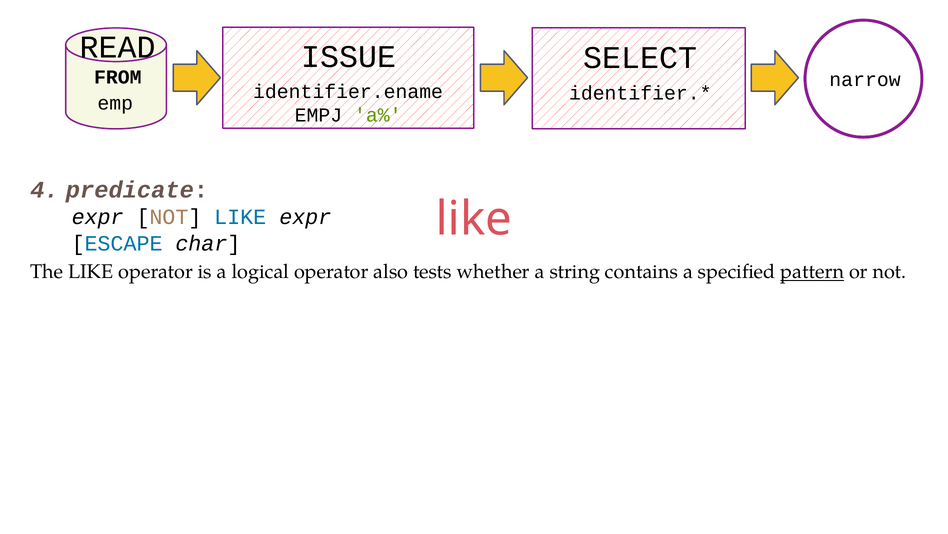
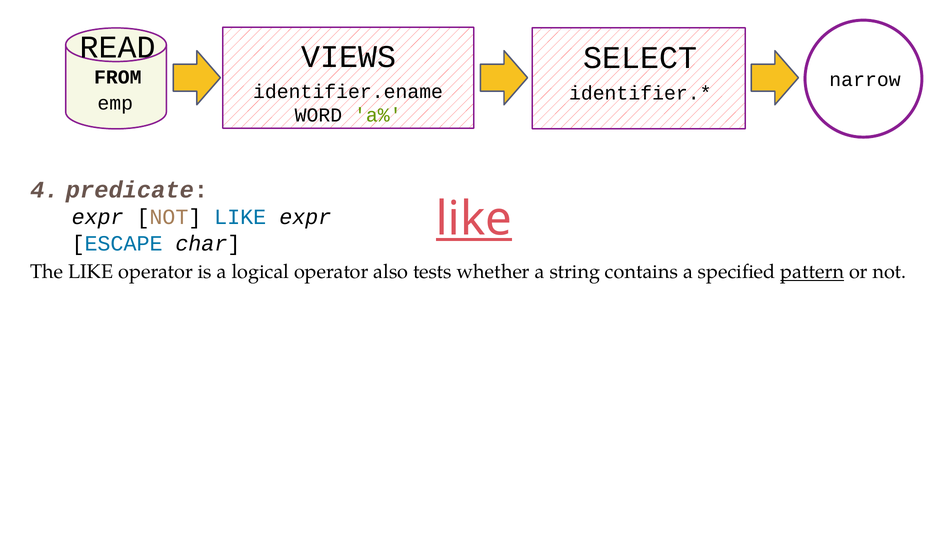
ISSUE: ISSUE -> VIEWS
EMPJ: EMPJ -> WORD
like at (474, 219) underline: none -> present
